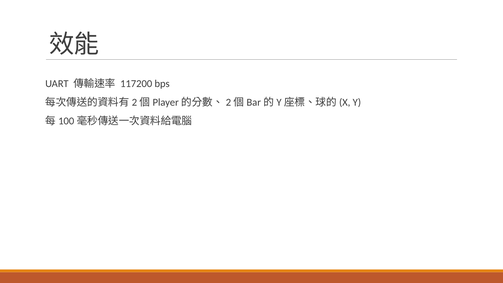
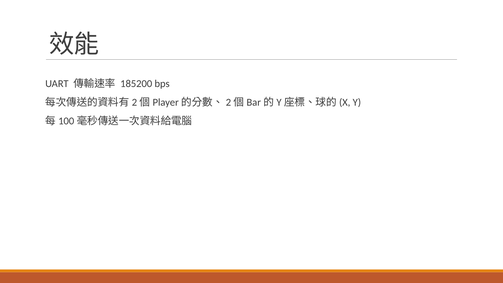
117200: 117200 -> 185200
